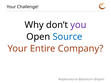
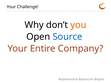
you colour: purple -> orange
